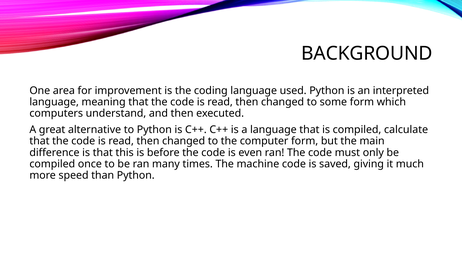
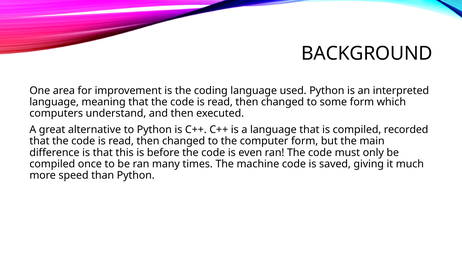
calculate: calculate -> recorded
